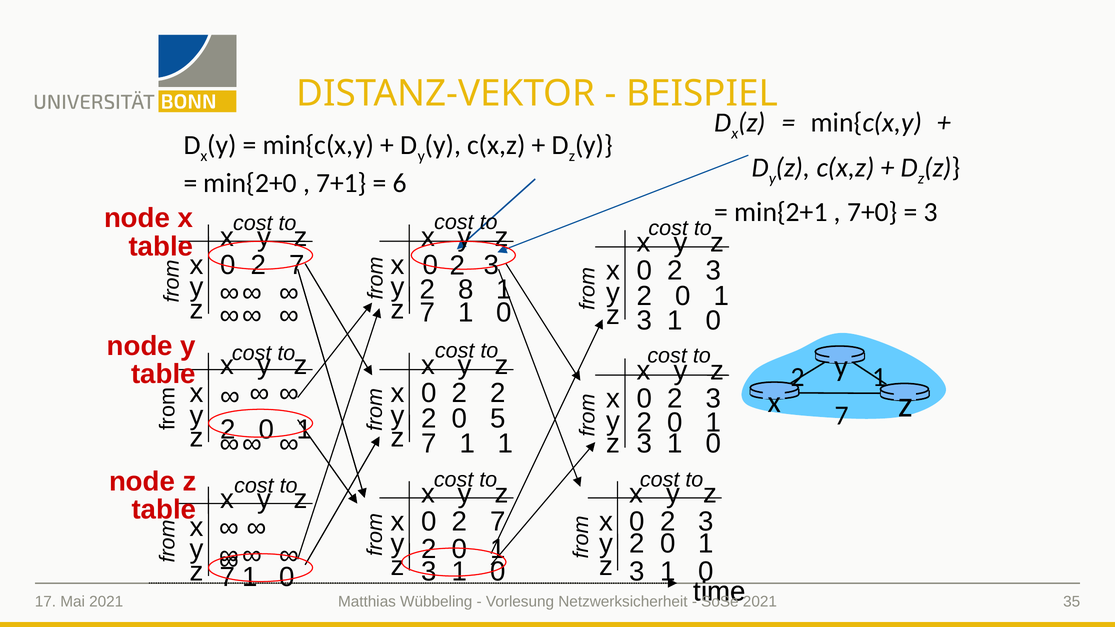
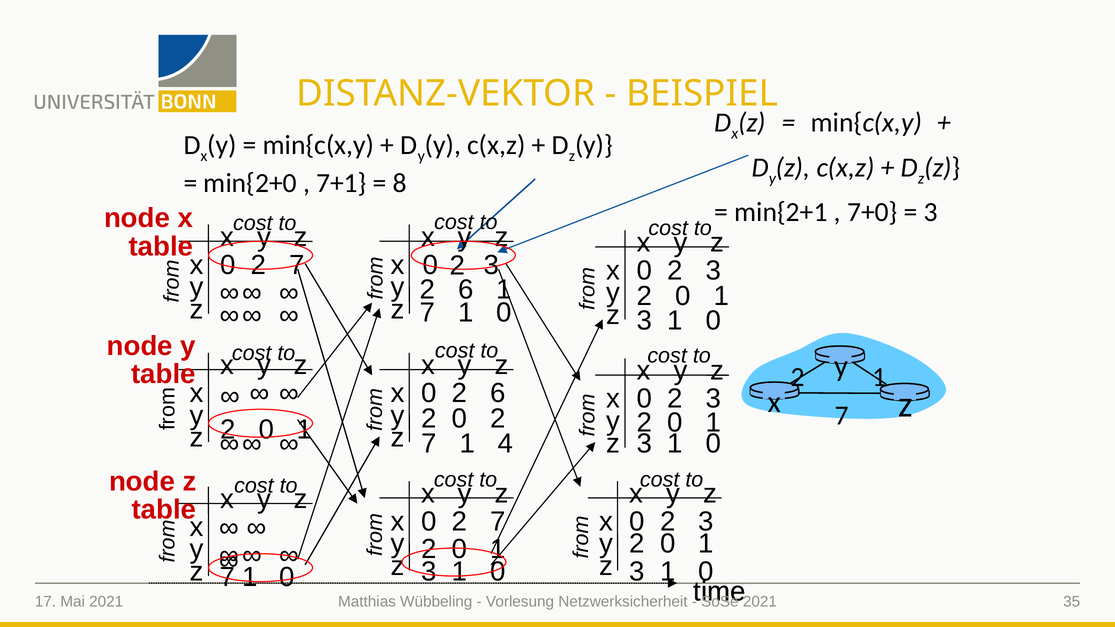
6: 6 -> 8
8 at (466, 289): 8 -> 6
0 2 2: 2 -> 6
2 0 5: 5 -> 2
1 1: 1 -> 4
